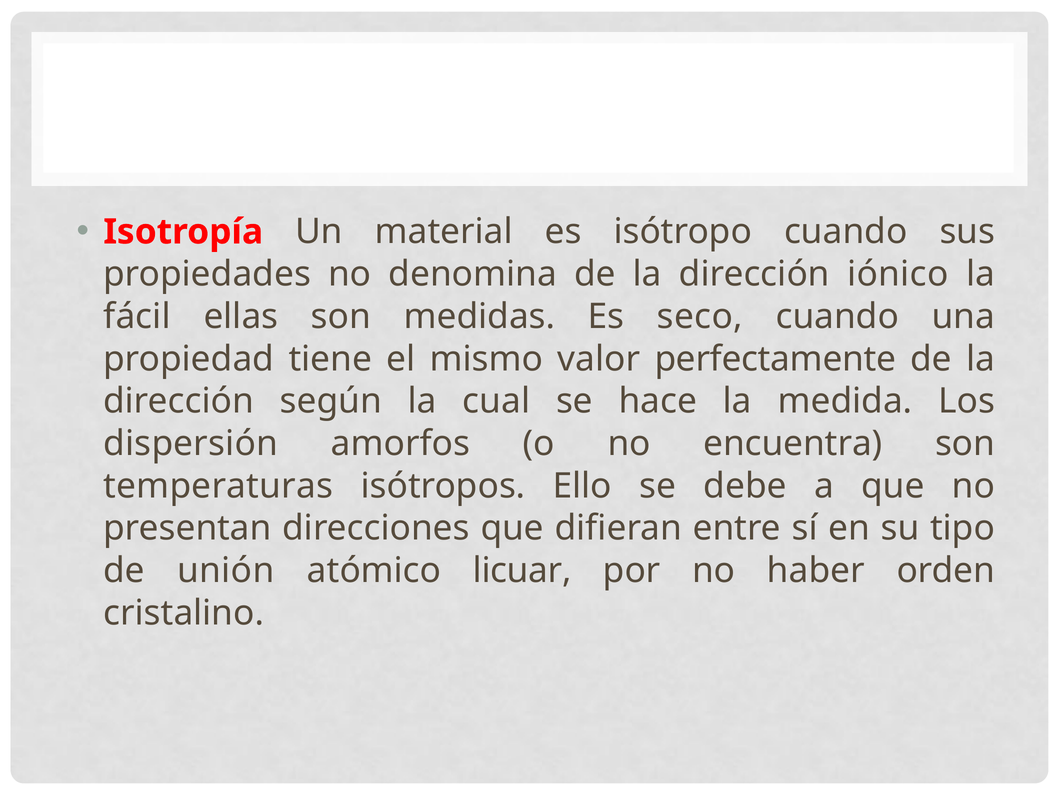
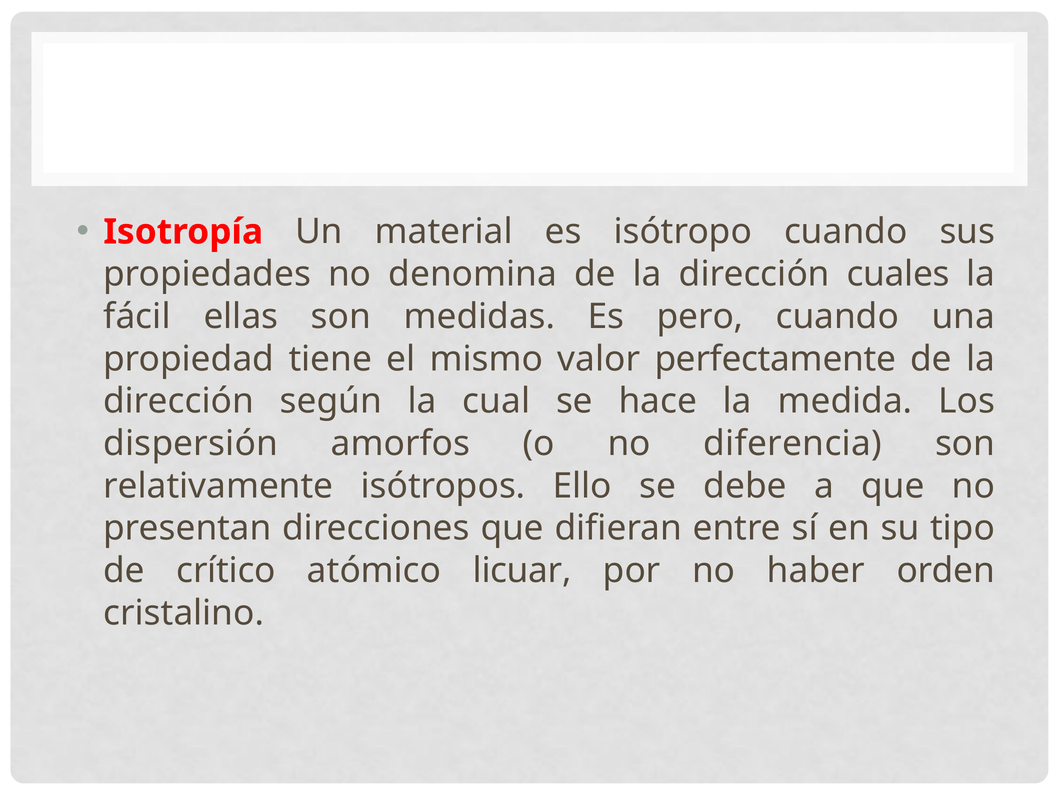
iónico: iónico -> cuales
seco: seco -> pero
encuentra: encuentra -> diferencia
temperaturas: temperaturas -> relativamente
unión: unión -> crítico
